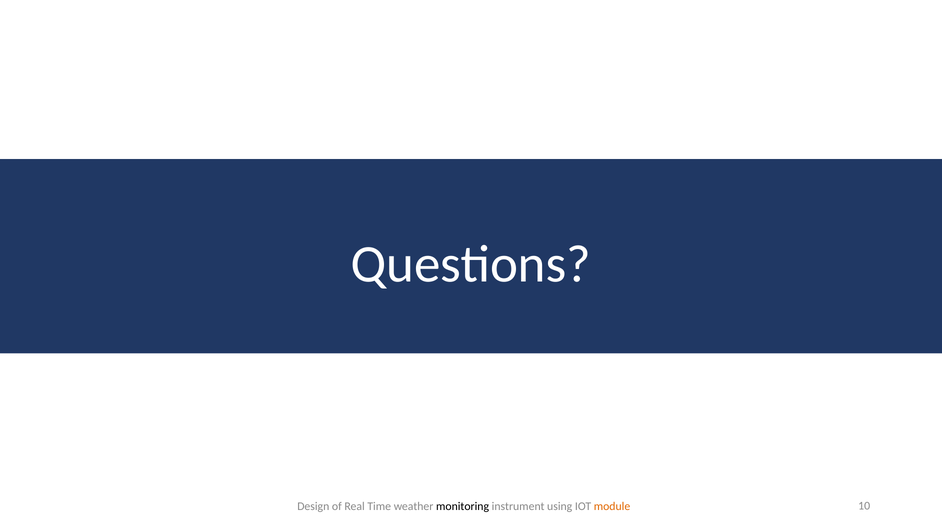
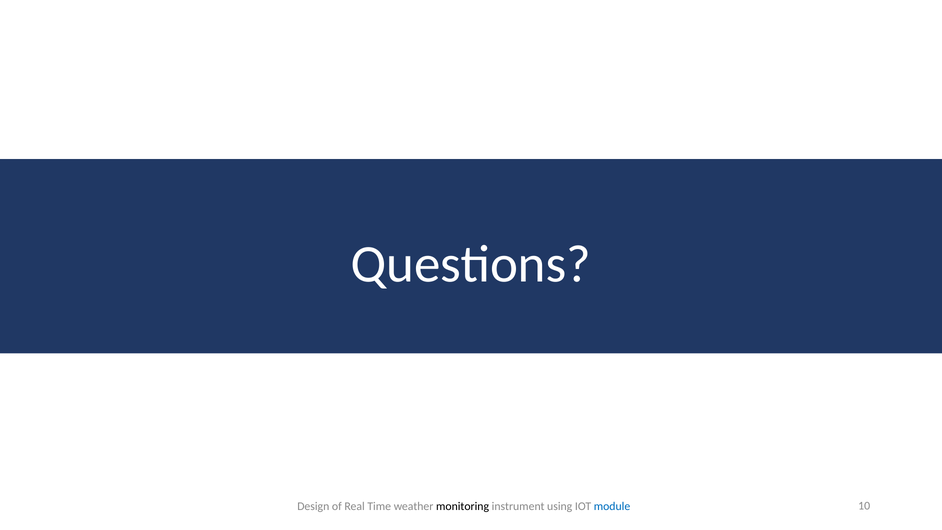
module colour: orange -> blue
